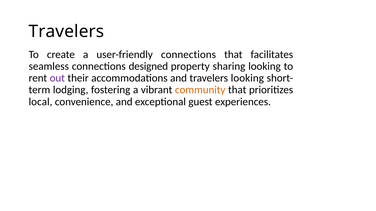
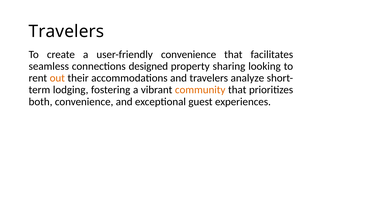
user-friendly connections: connections -> convenience
out colour: purple -> orange
travelers looking: looking -> analyze
local: local -> both
